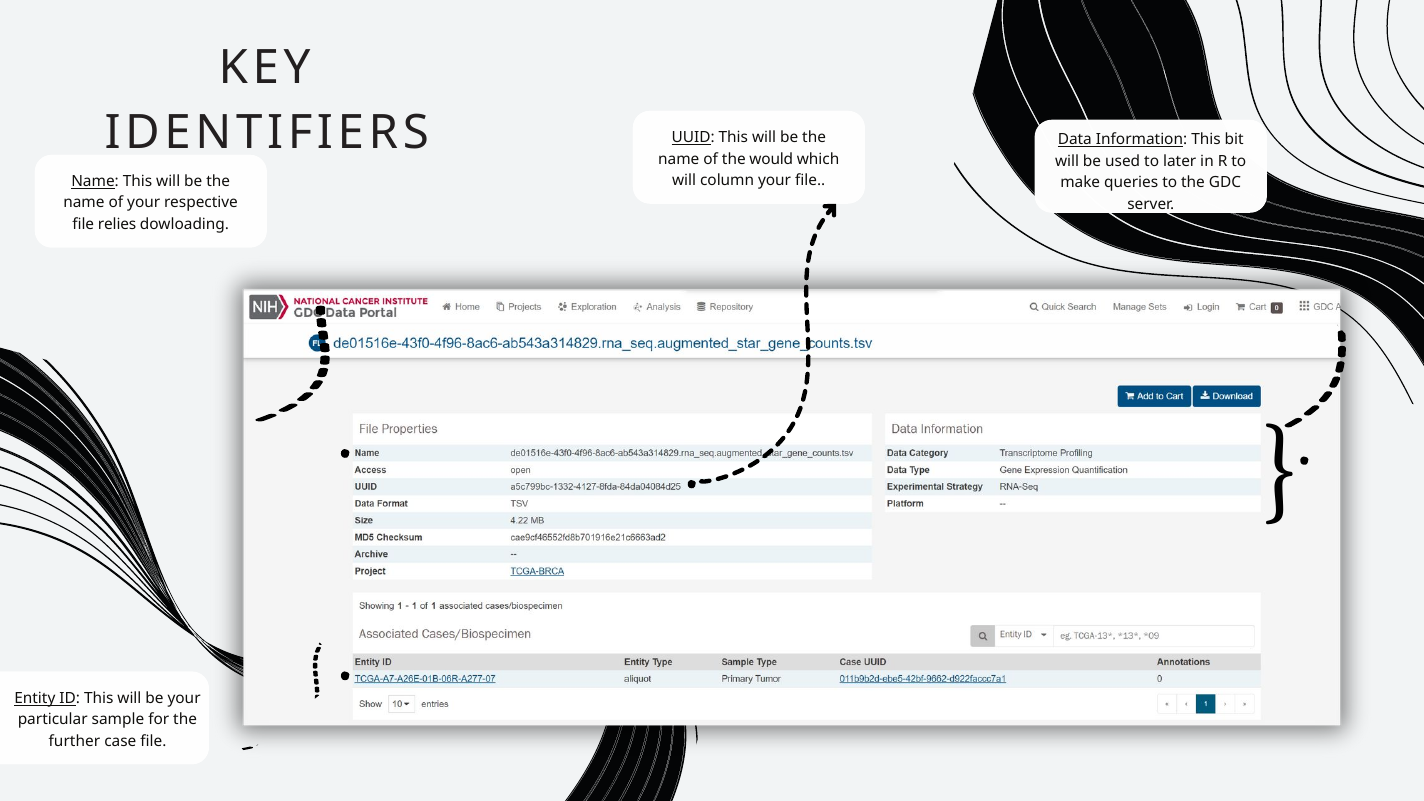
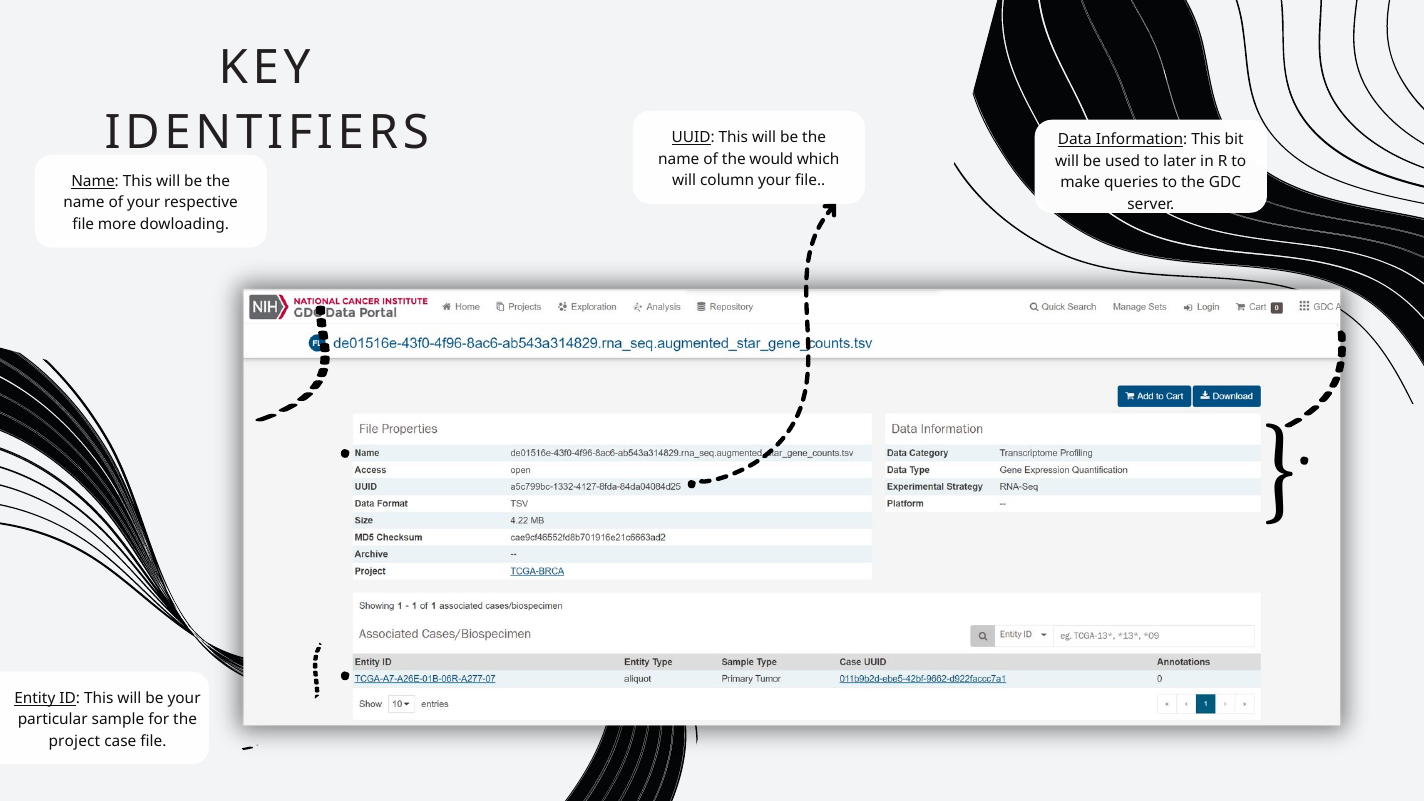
relies: relies -> more
further: further -> project
